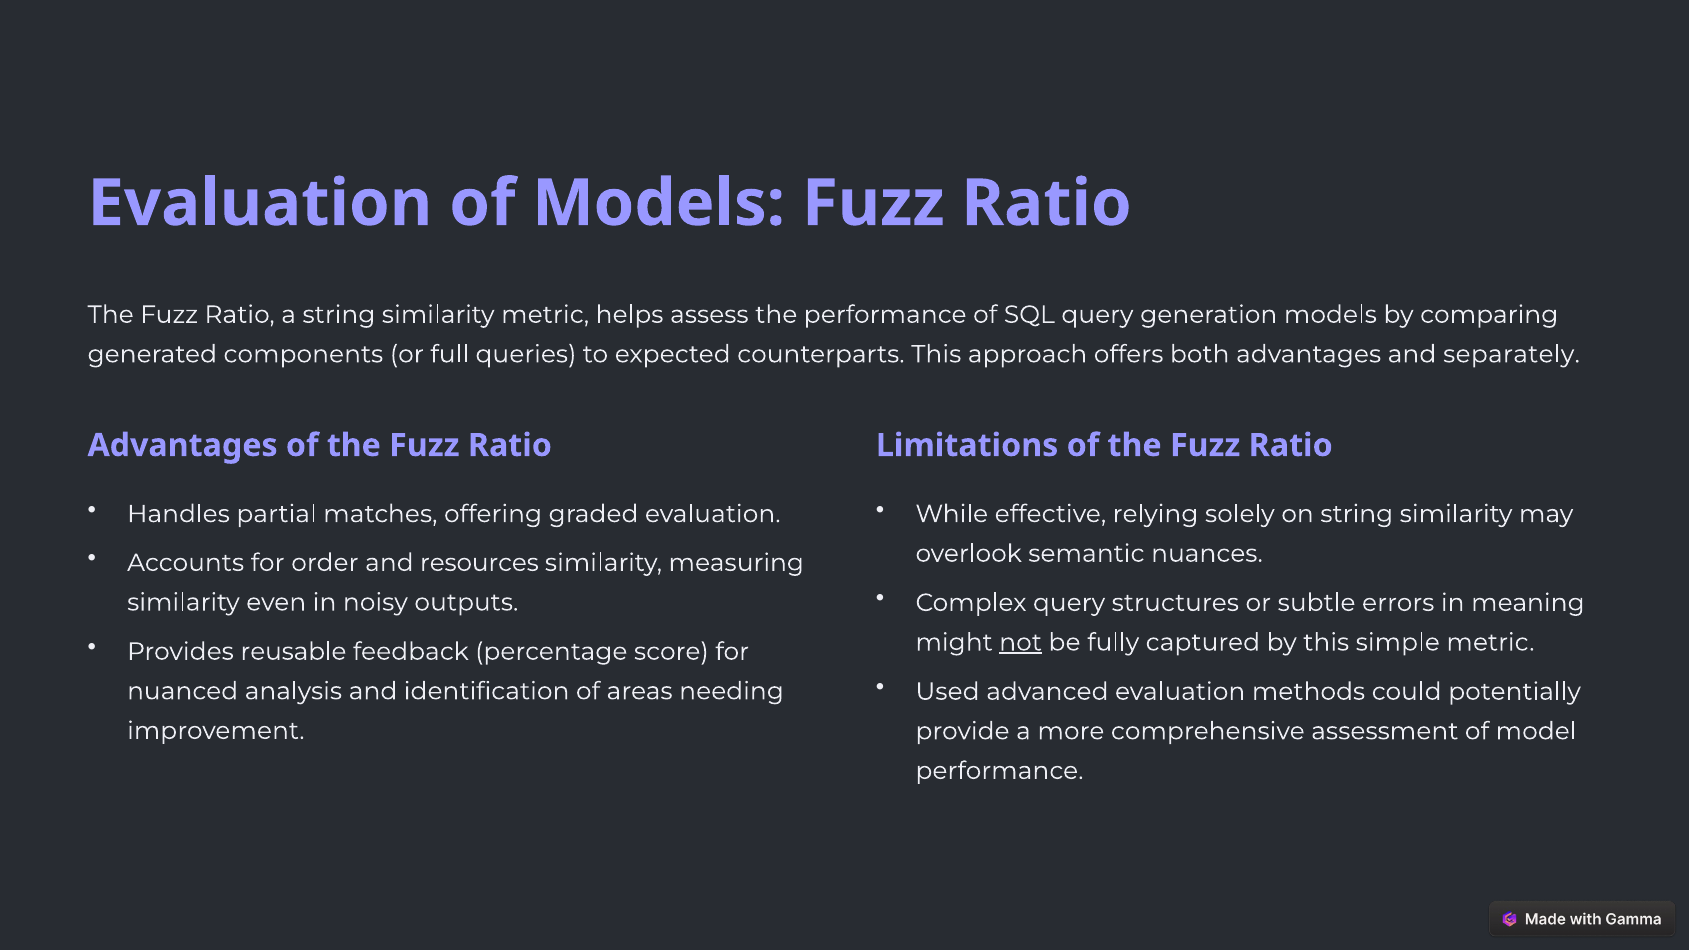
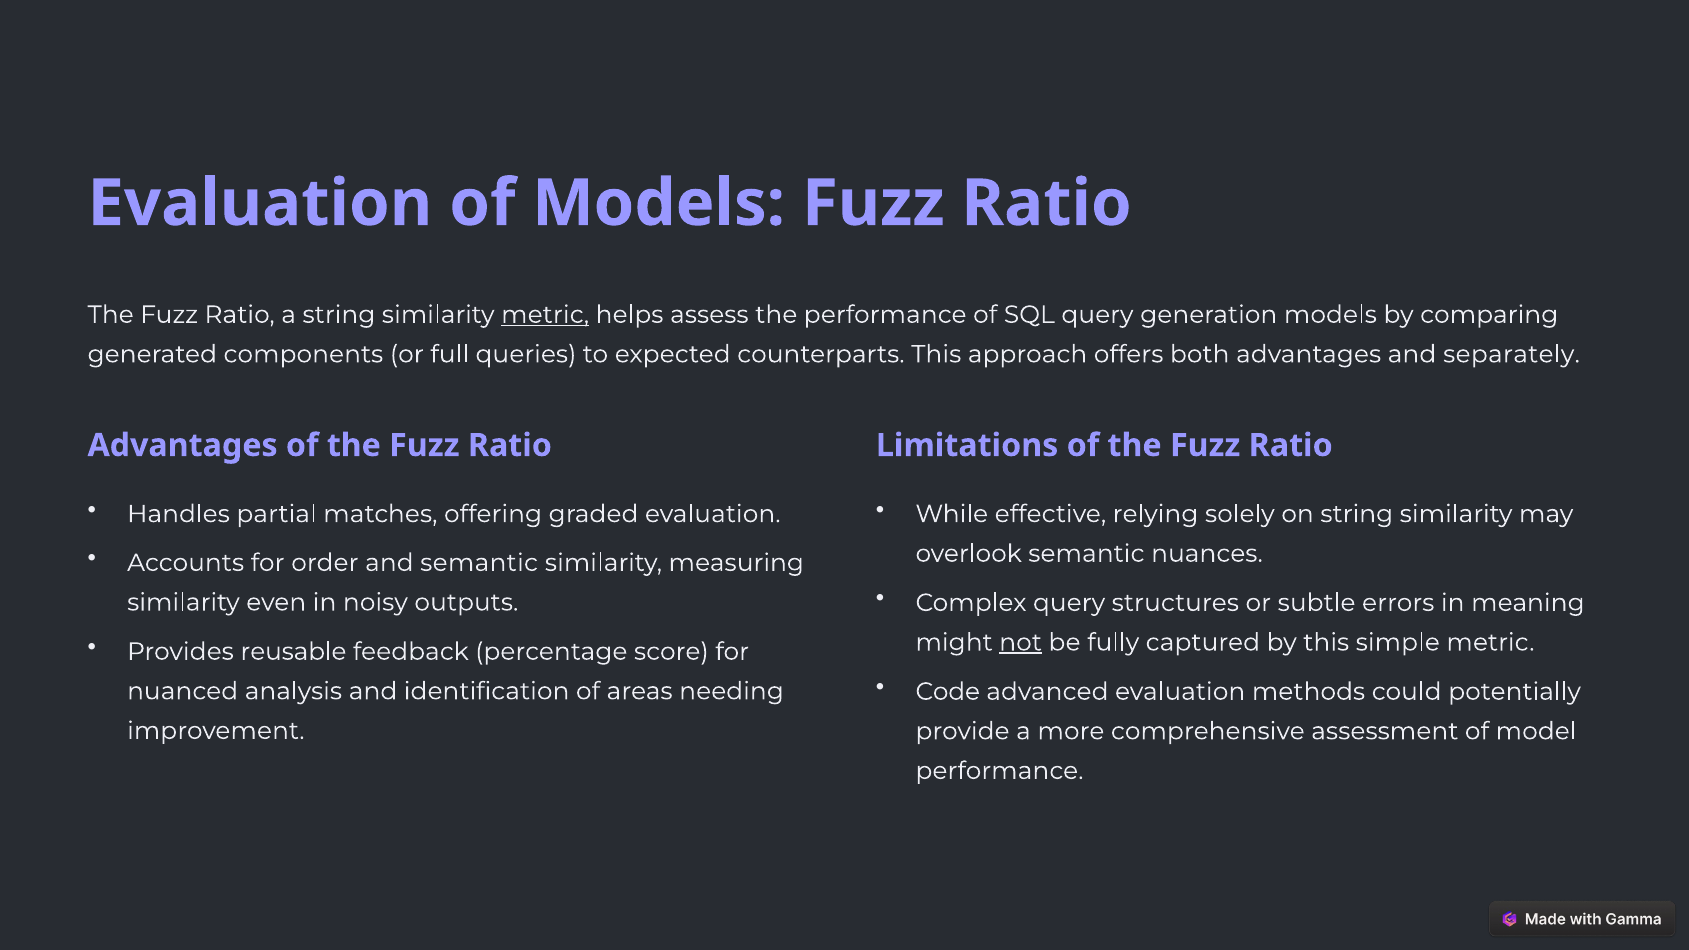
metric at (545, 315) underline: none -> present
and resources: resources -> semantic
Used: Used -> Code
